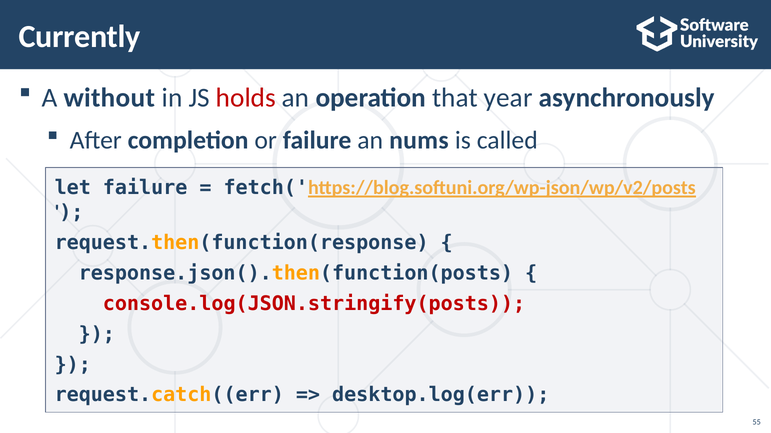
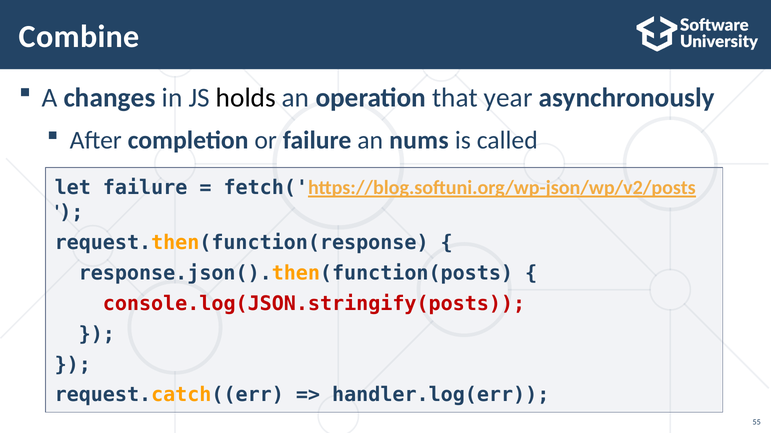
Currently: Currently -> Combine
without: without -> changes
holds colour: red -> black
desktop.log(err: desktop.log(err -> handler.log(err
